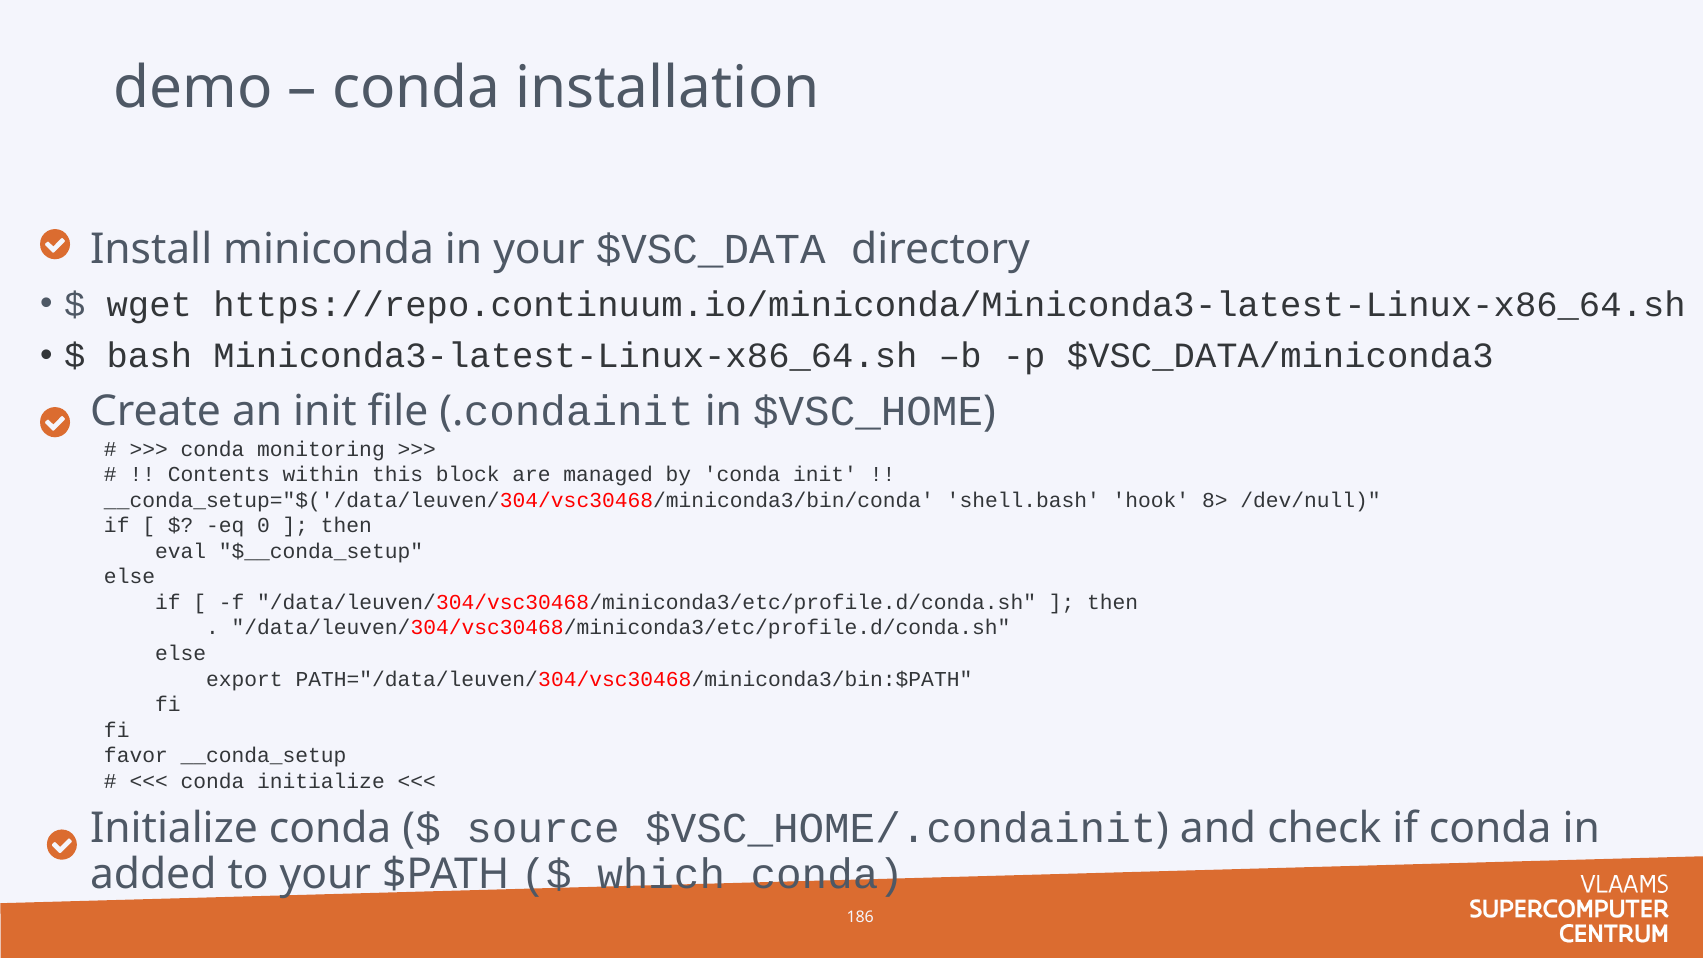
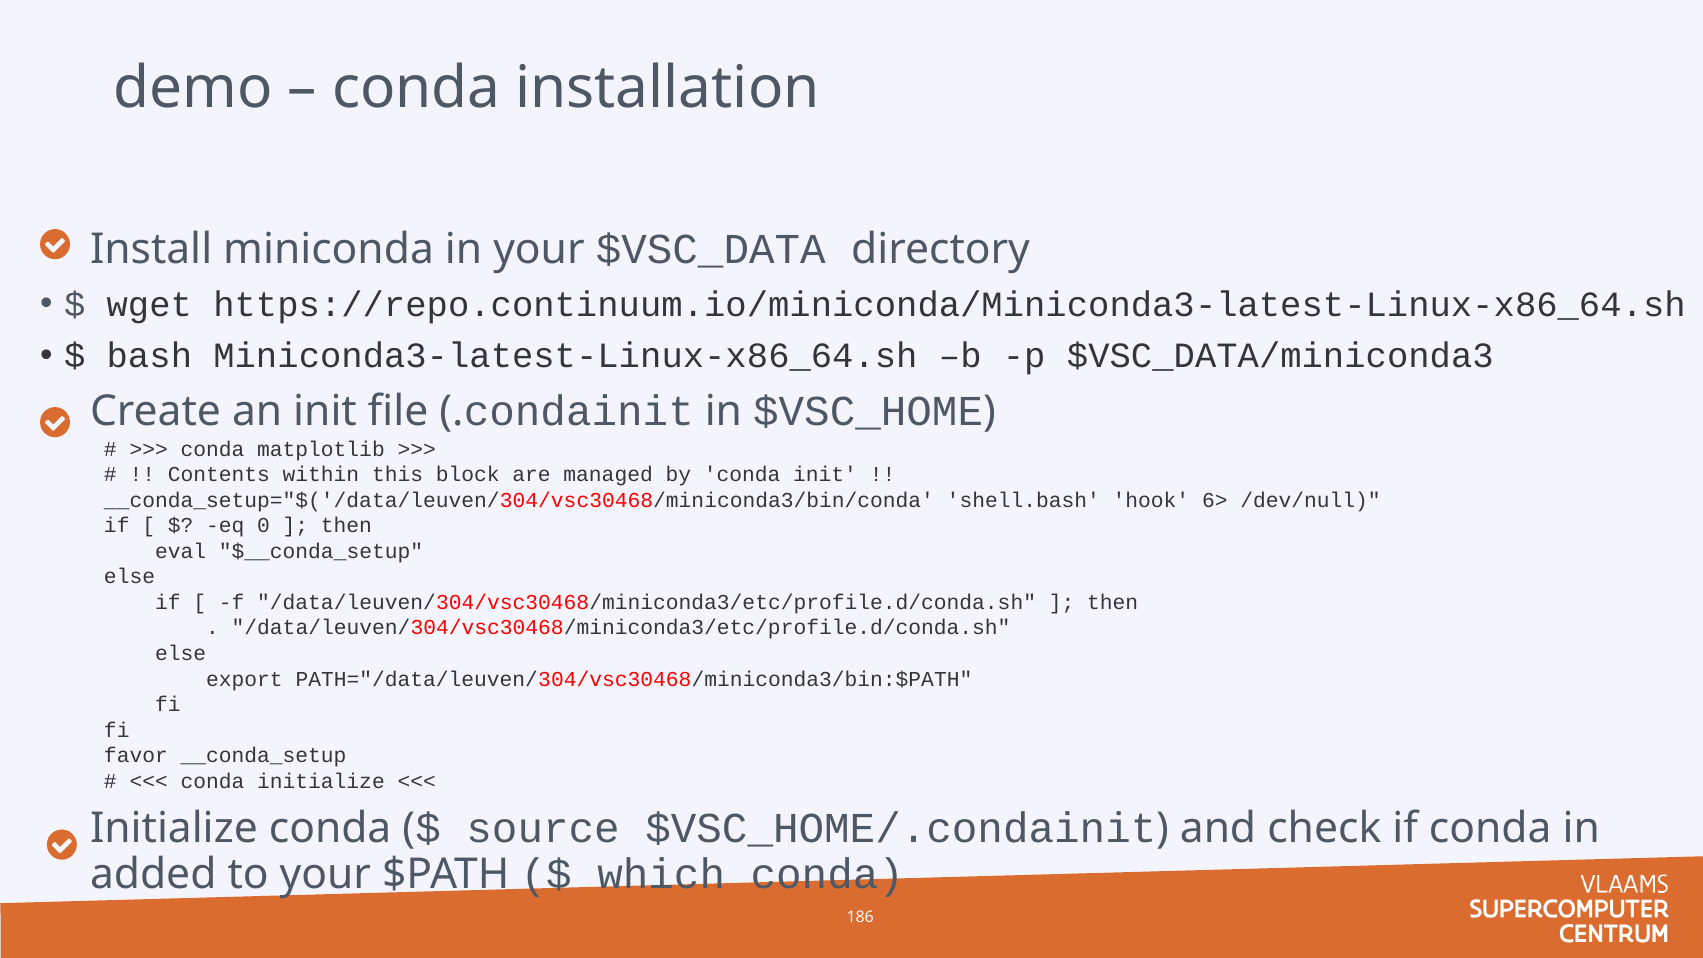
monitoring: monitoring -> matplotlib
8>: 8> -> 6>
